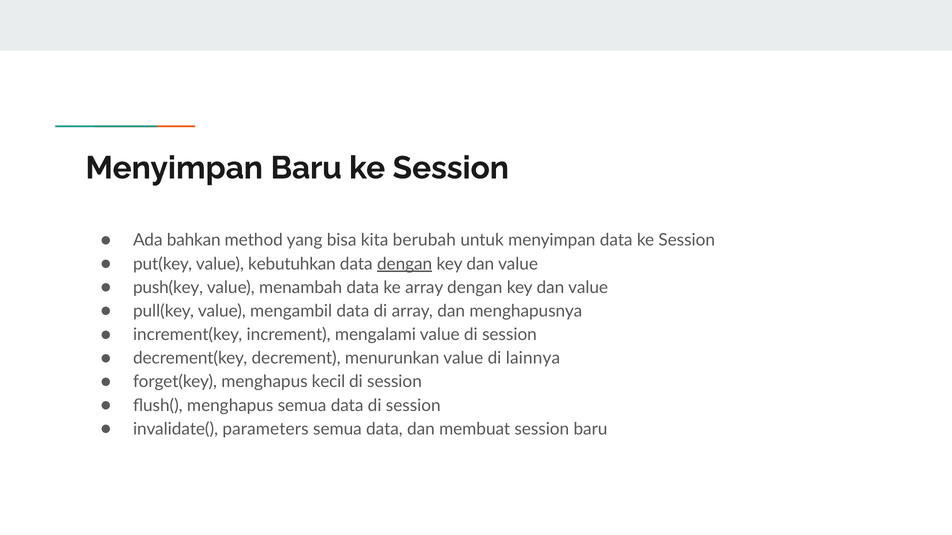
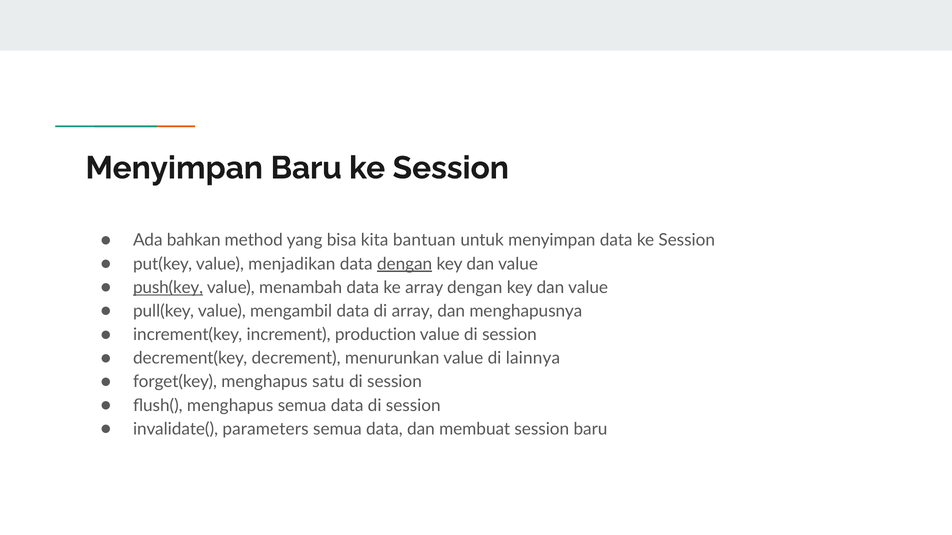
berubah: berubah -> bantuan
kebutuhkan: kebutuhkan -> menjadikan
push(key underline: none -> present
mengalami: mengalami -> production
kecil: kecil -> satu
